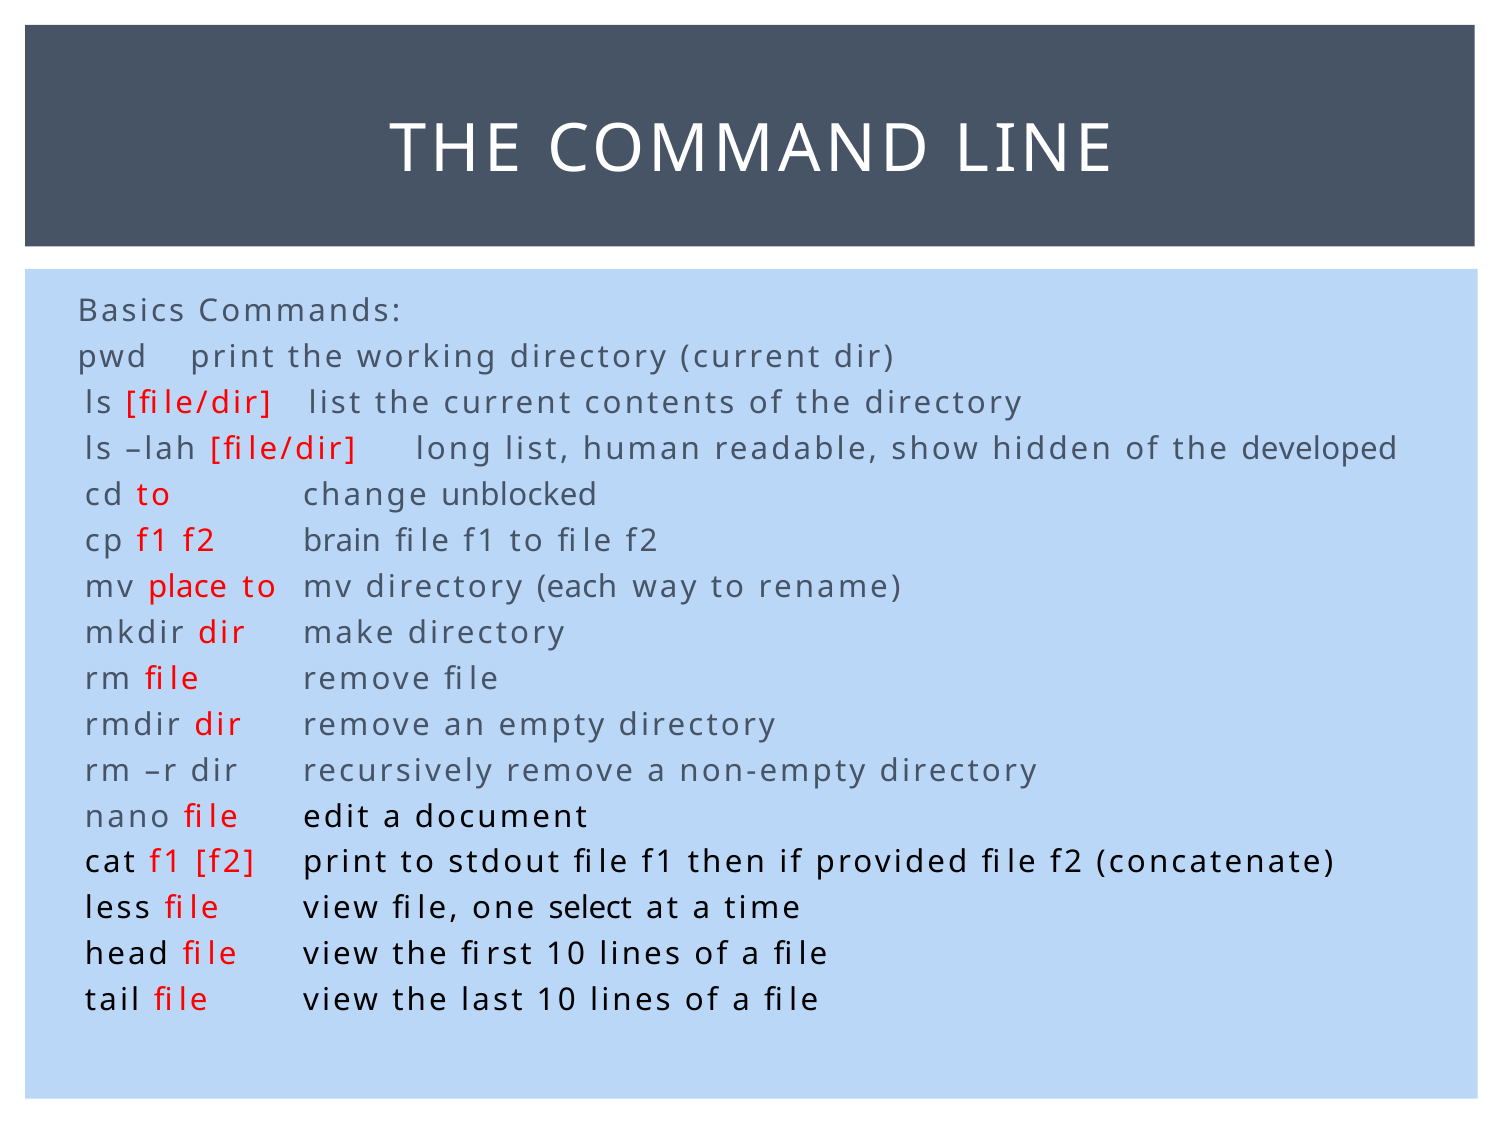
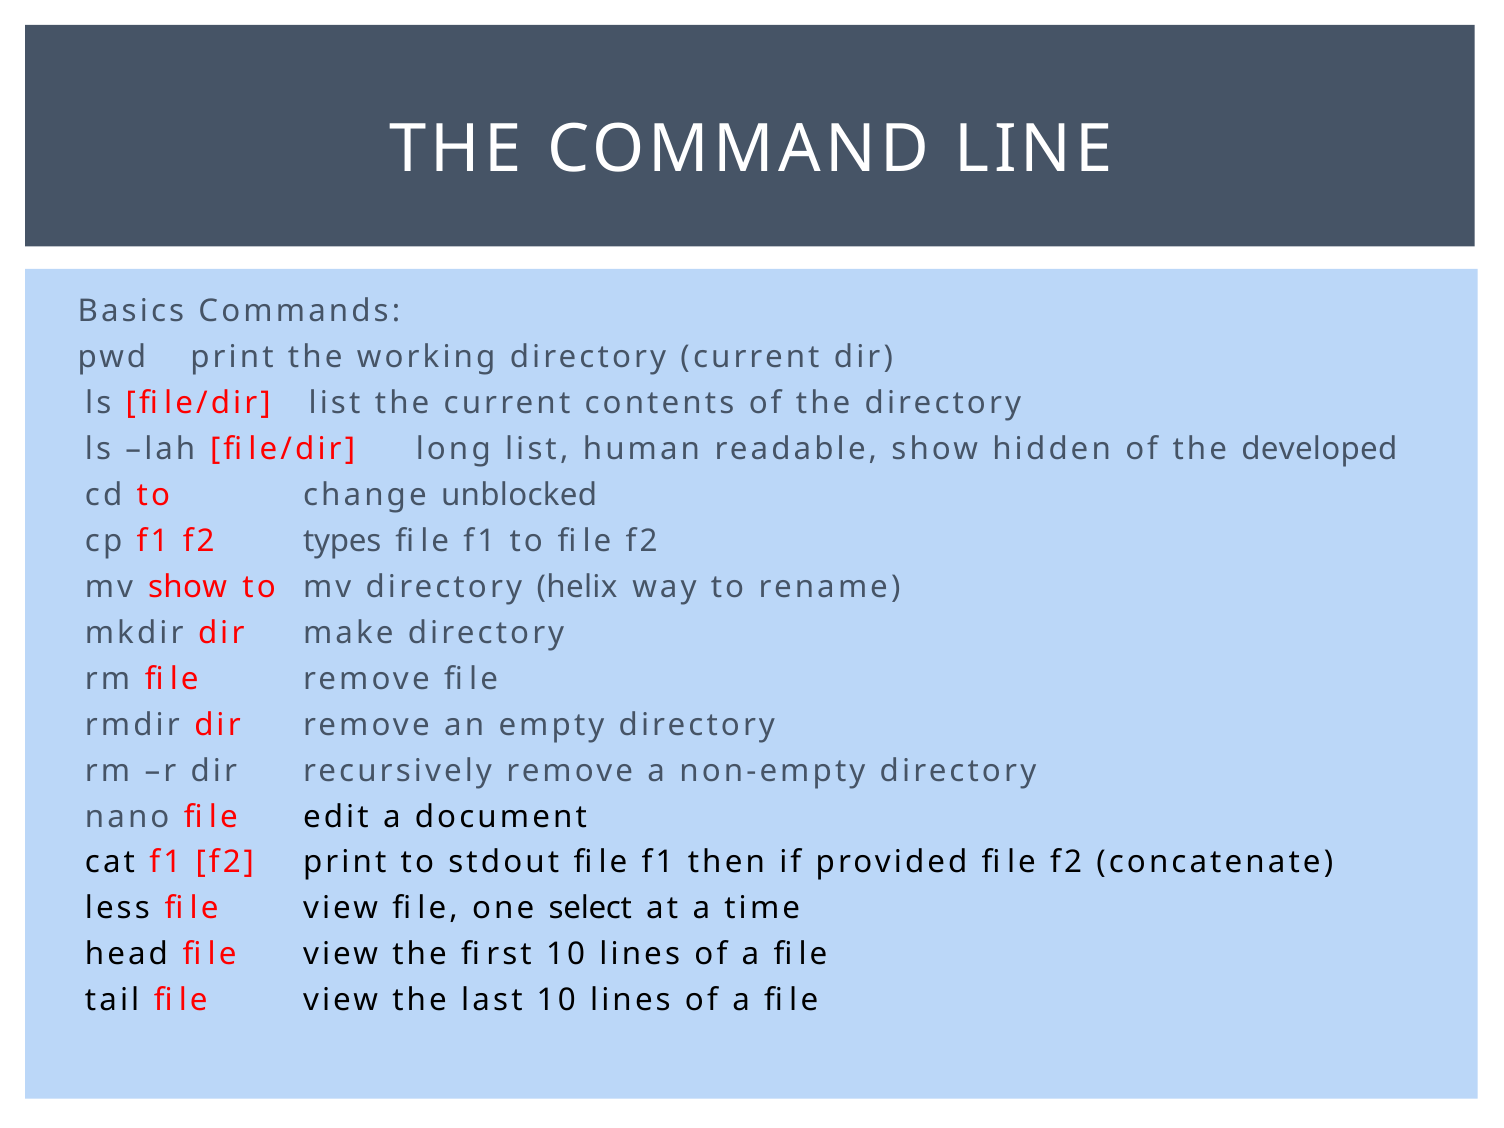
brain: brain -> types
mv place: place -> show
each: each -> helix
